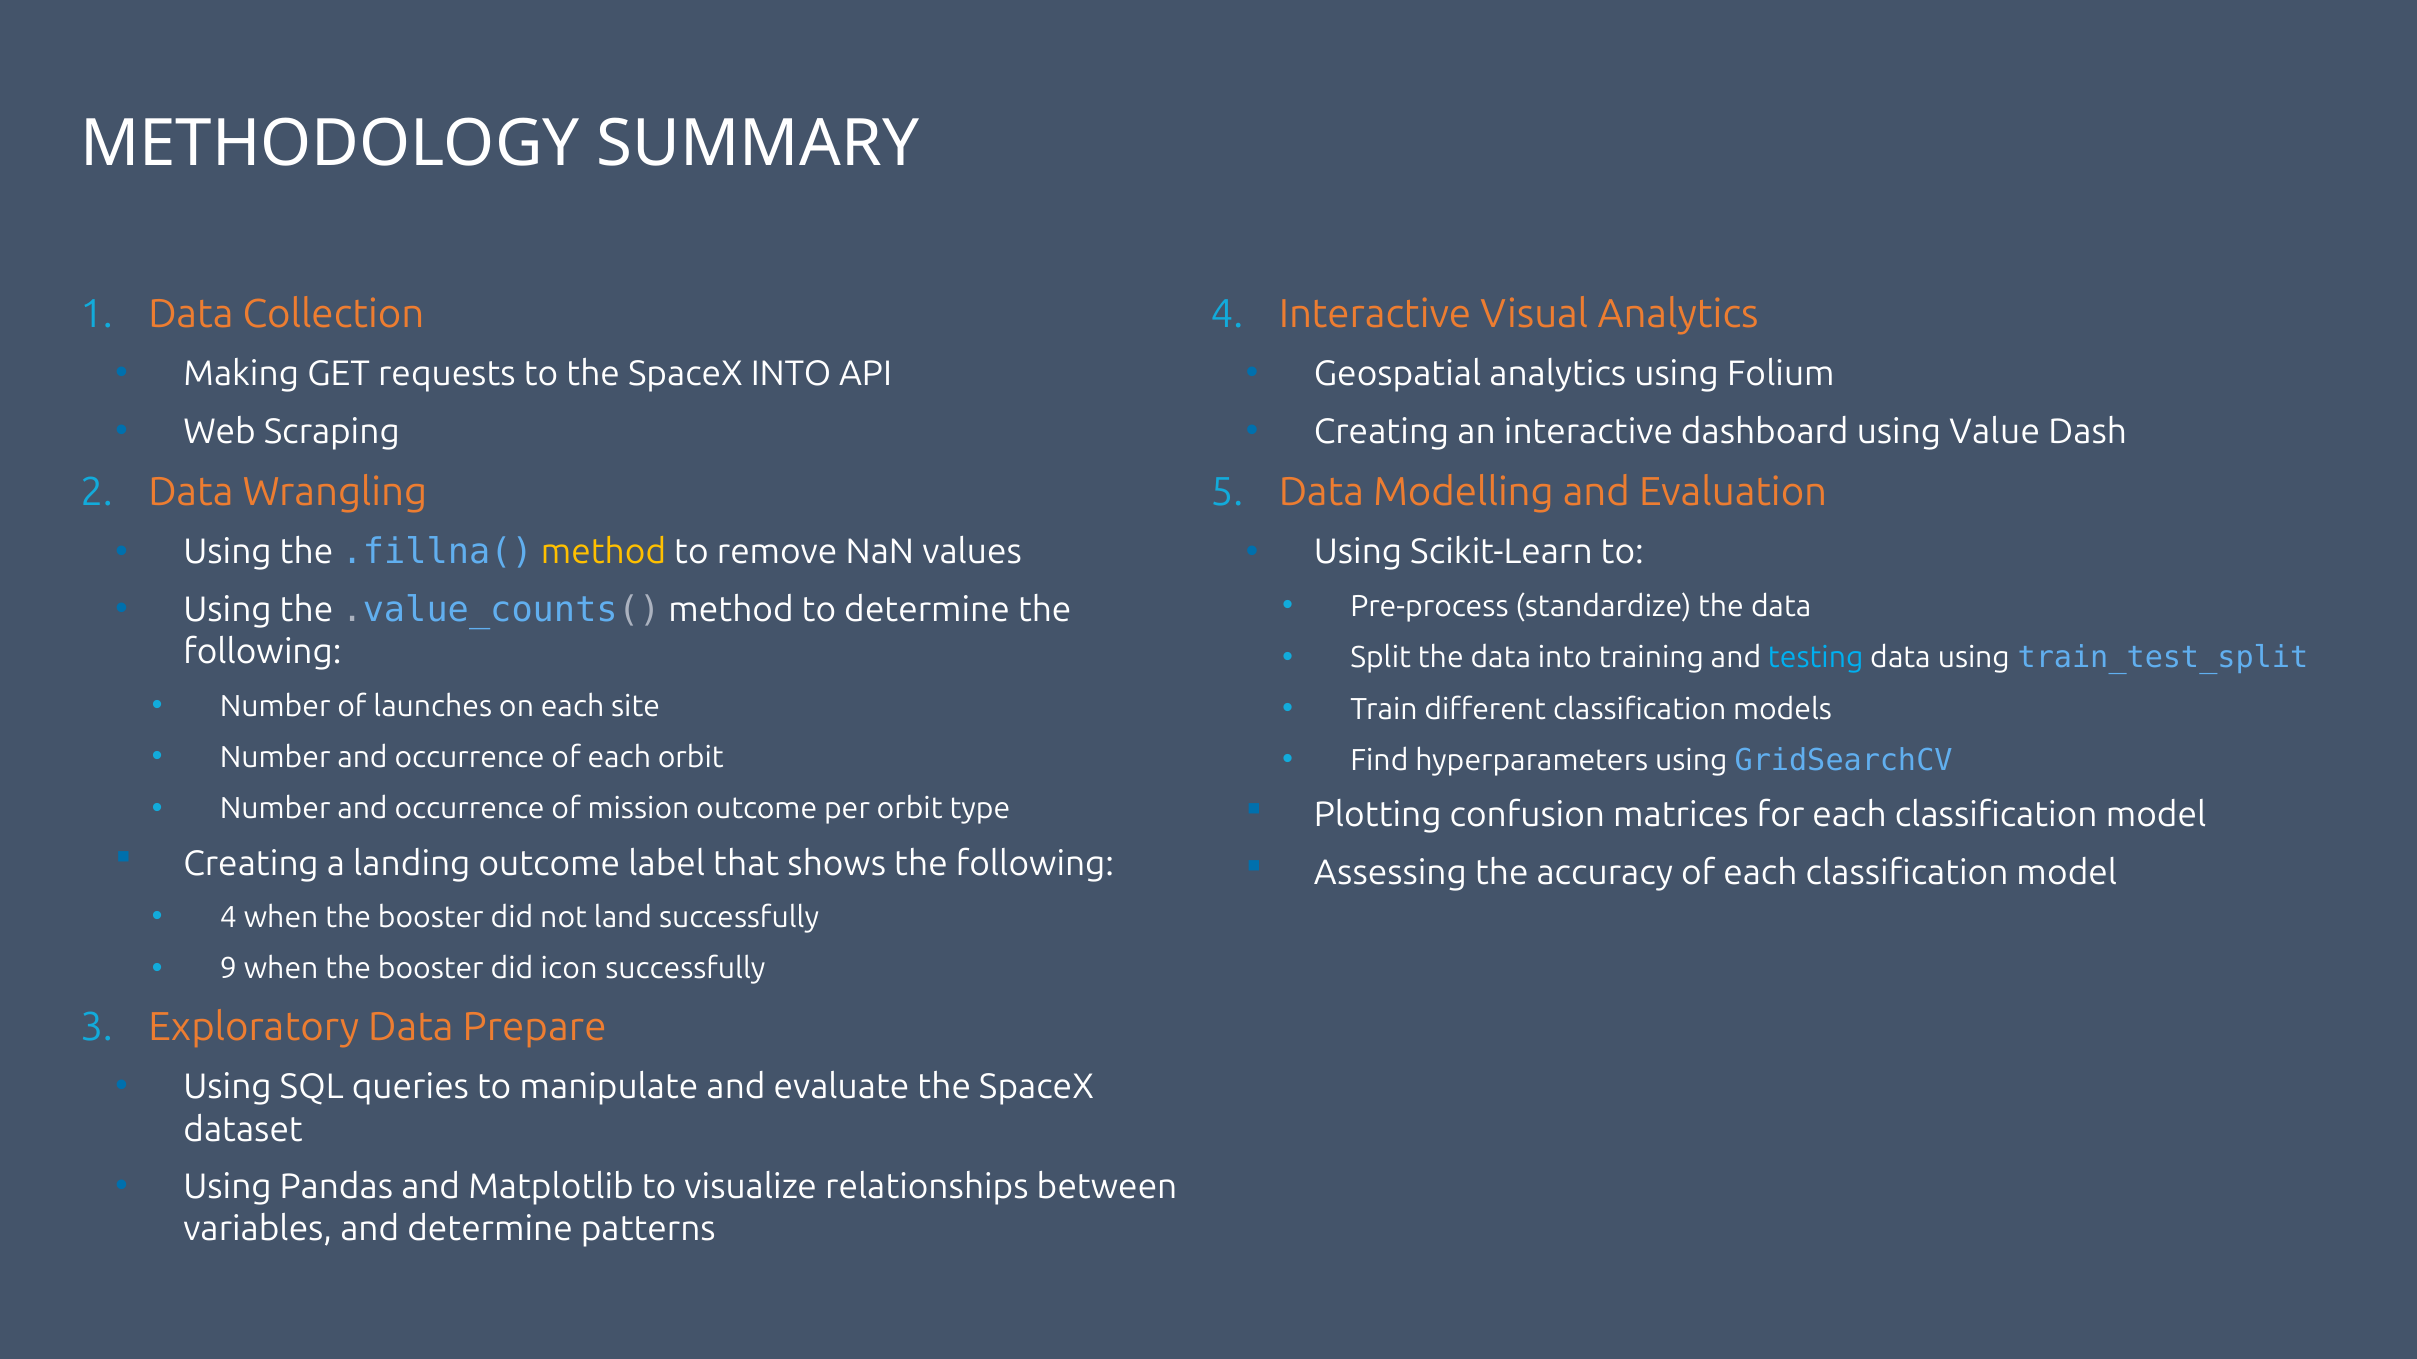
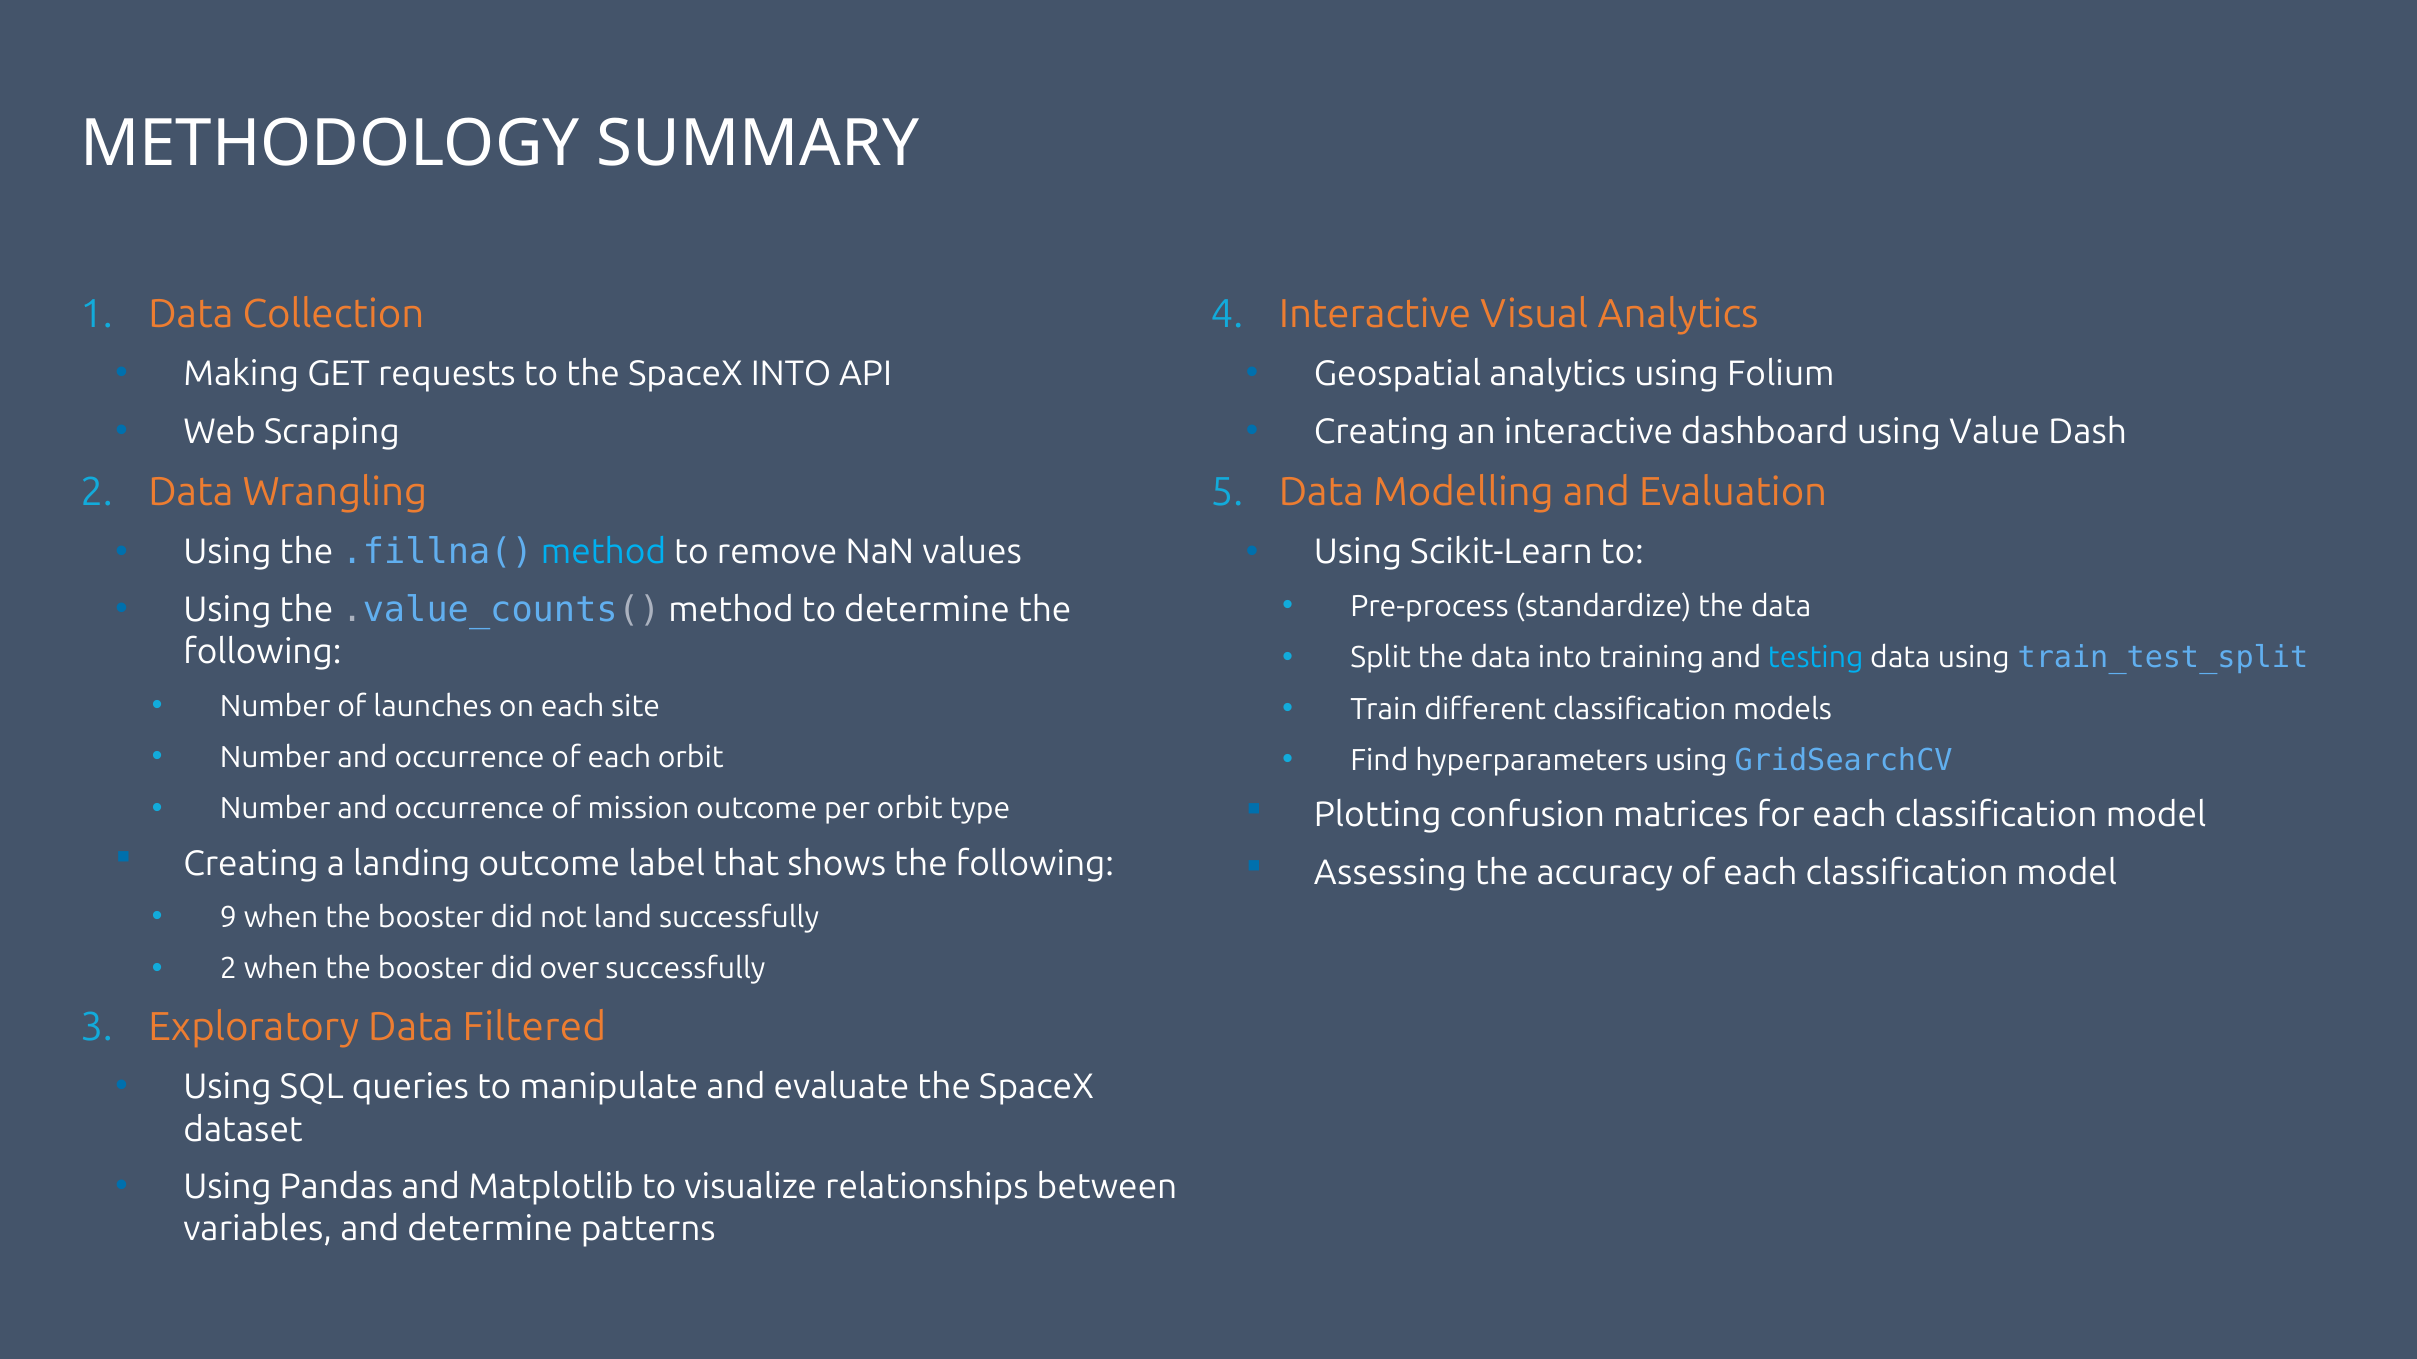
method at (603, 552) colour: yellow -> light blue
4 at (229, 918): 4 -> 9
9 at (229, 969): 9 -> 2
icon: icon -> over
Prepare: Prepare -> Filtered
